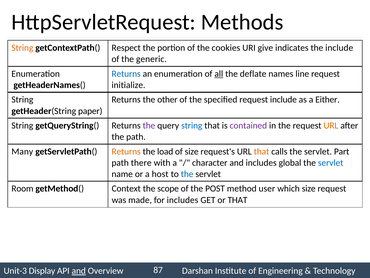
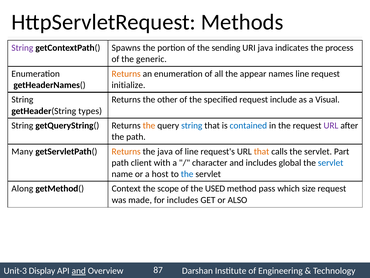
String at (22, 48) colour: orange -> purple
Respect: Respect -> Spawns
cookies: cookies -> sending
URI give: give -> java
the include: include -> process
Returns at (126, 74) colour: blue -> orange
all underline: present -> none
deflate: deflate -> appear
Either: Either -> Visual
paper: paper -> types
the at (149, 125) colour: purple -> orange
contained colour: purple -> blue
URL at (331, 125) colour: orange -> purple
the load: load -> java
of size: size -> line
there: there -> client
Room: Room -> Along
POST: POST -> USED
user: user -> pass
or THAT: THAT -> ALSO
